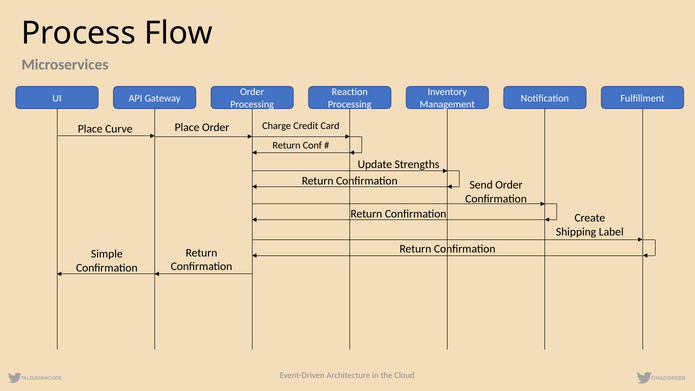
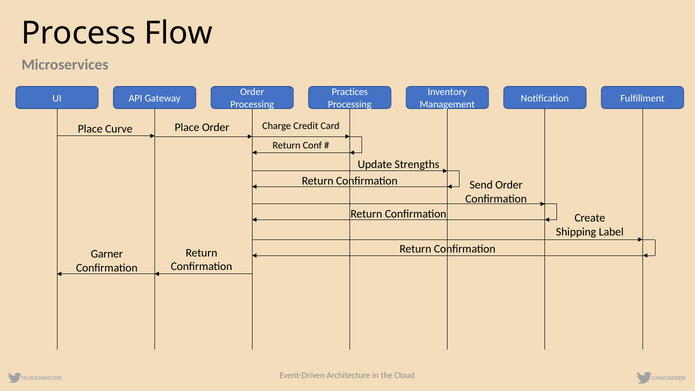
Reaction: Reaction -> Practices
Simple: Simple -> Garner
